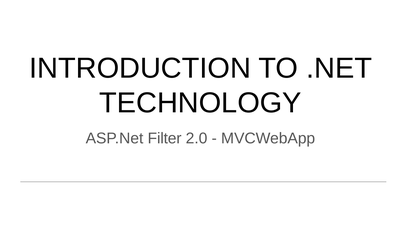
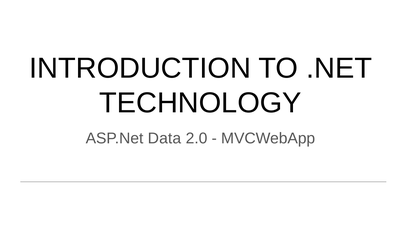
Filter: Filter -> Data
